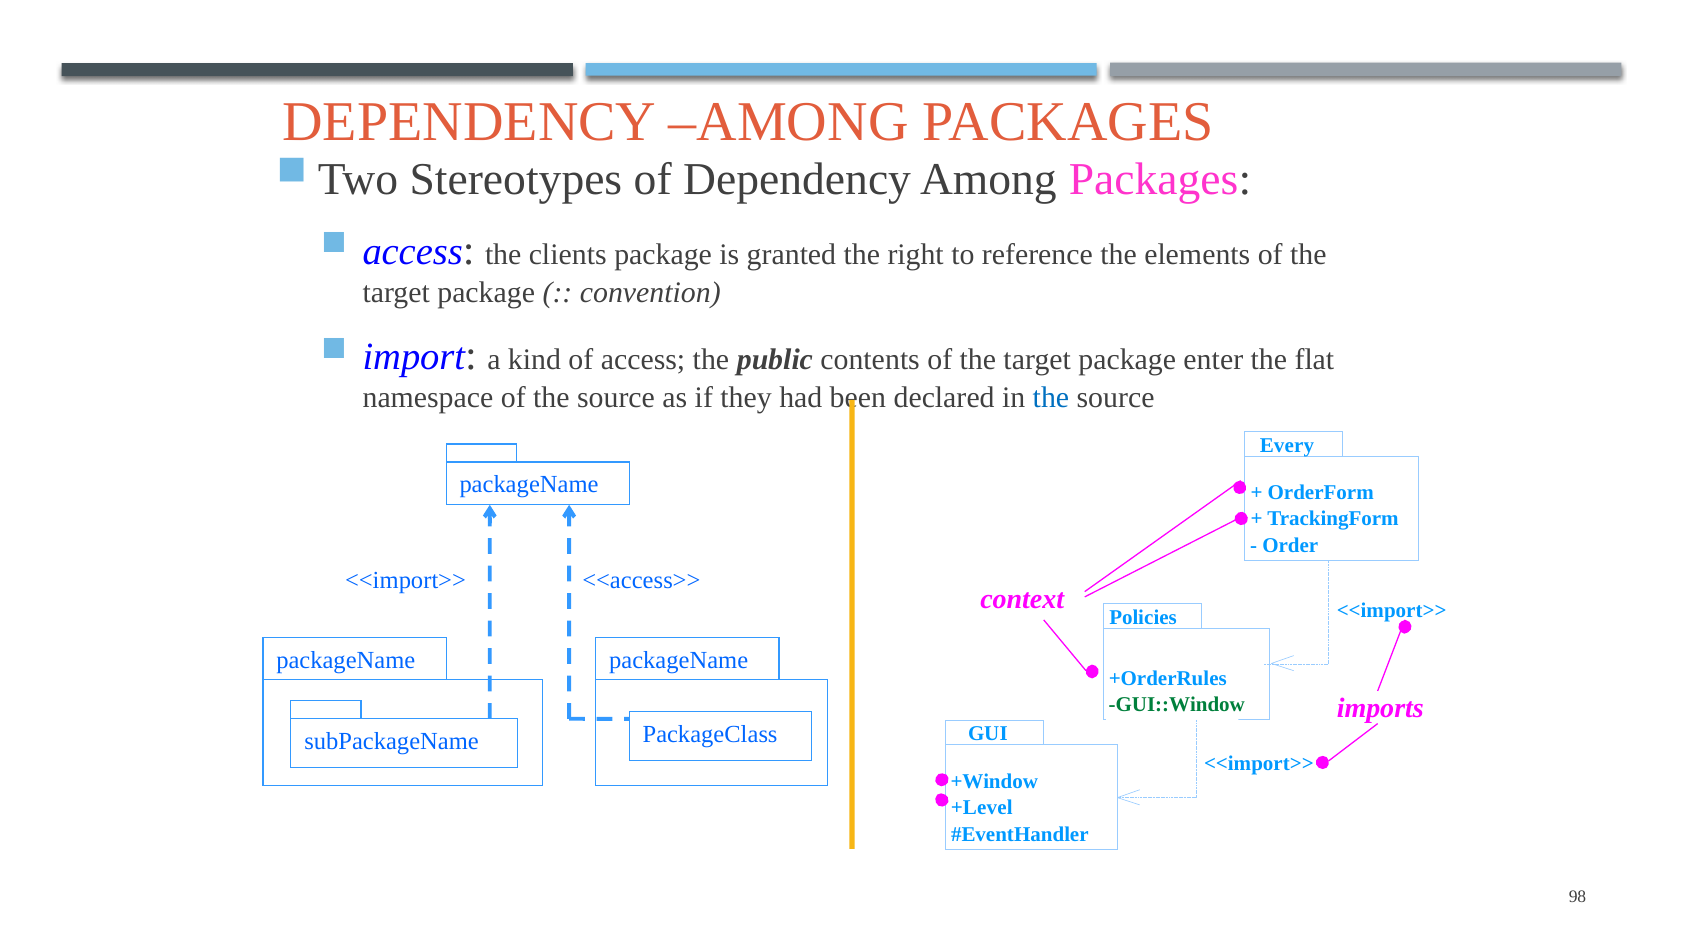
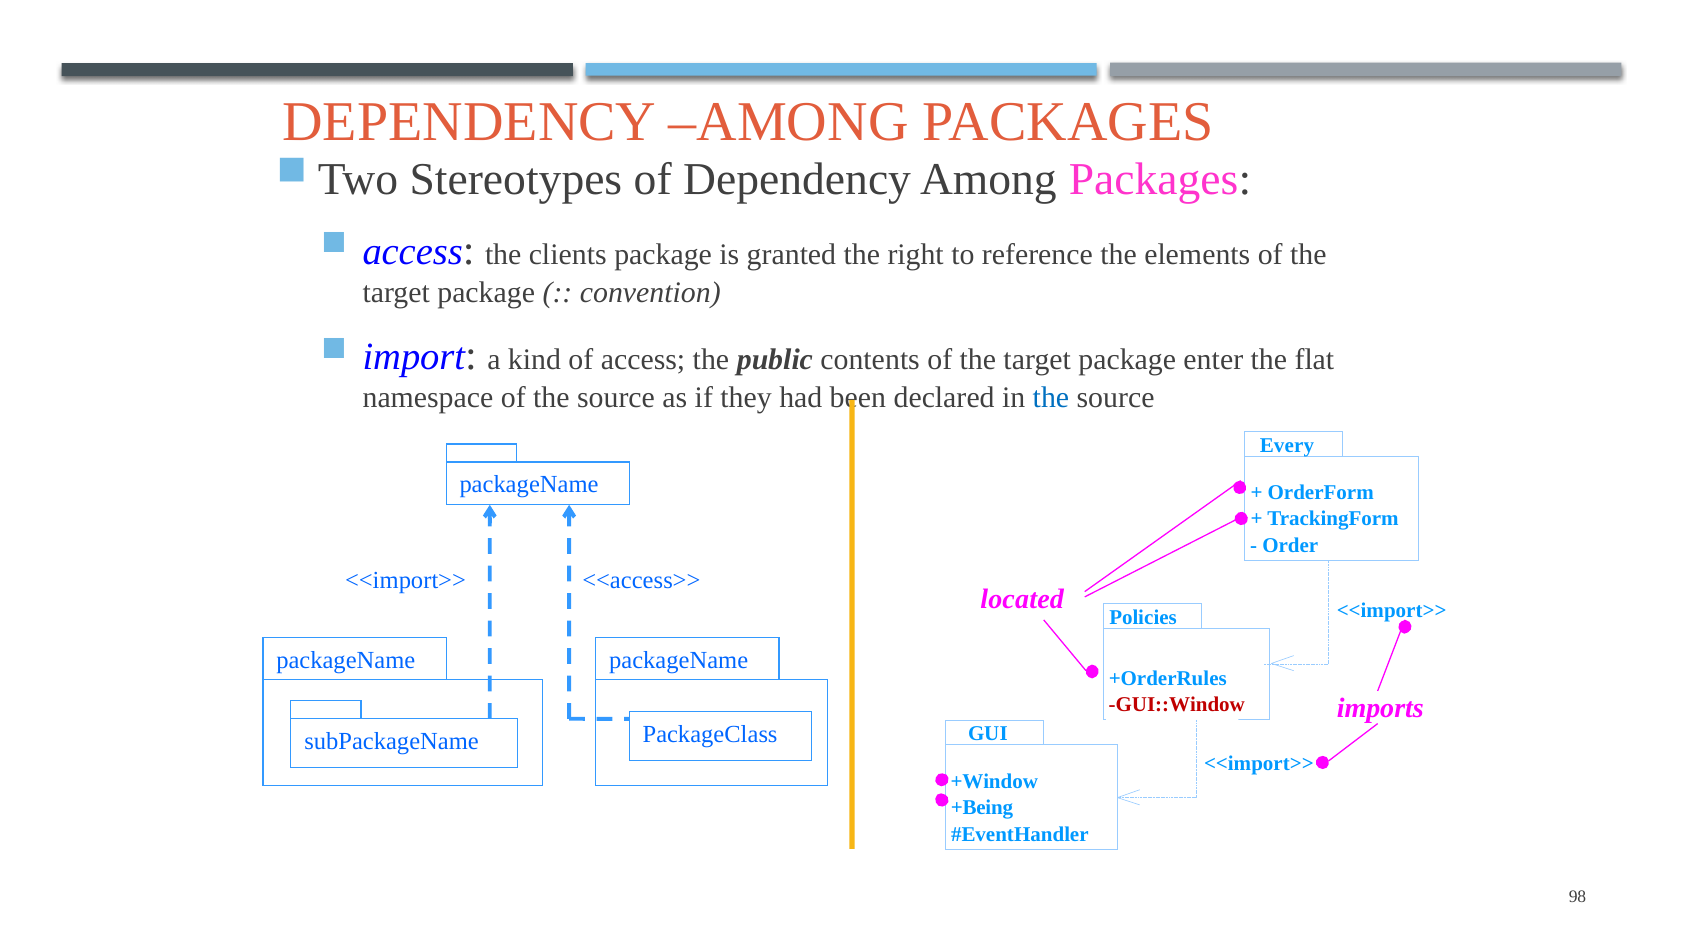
context: context -> located
GUI::Window colour: green -> red
+Level: +Level -> +Being
